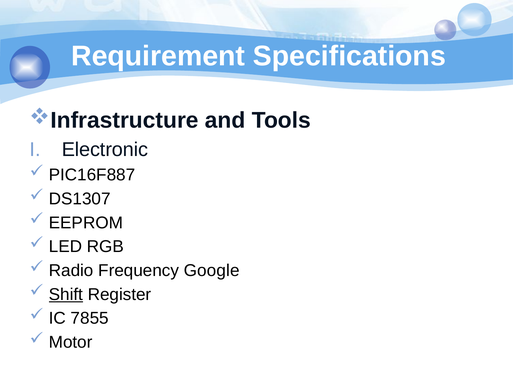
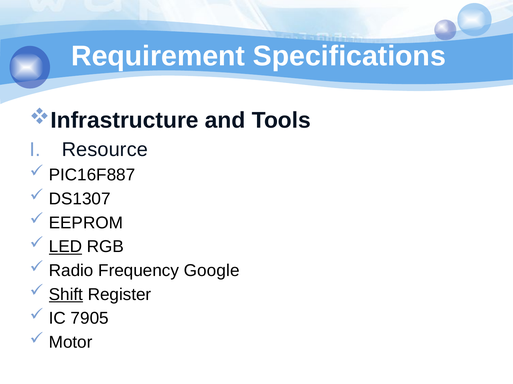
Electronic: Electronic -> Resource
LED underline: none -> present
7855: 7855 -> 7905
